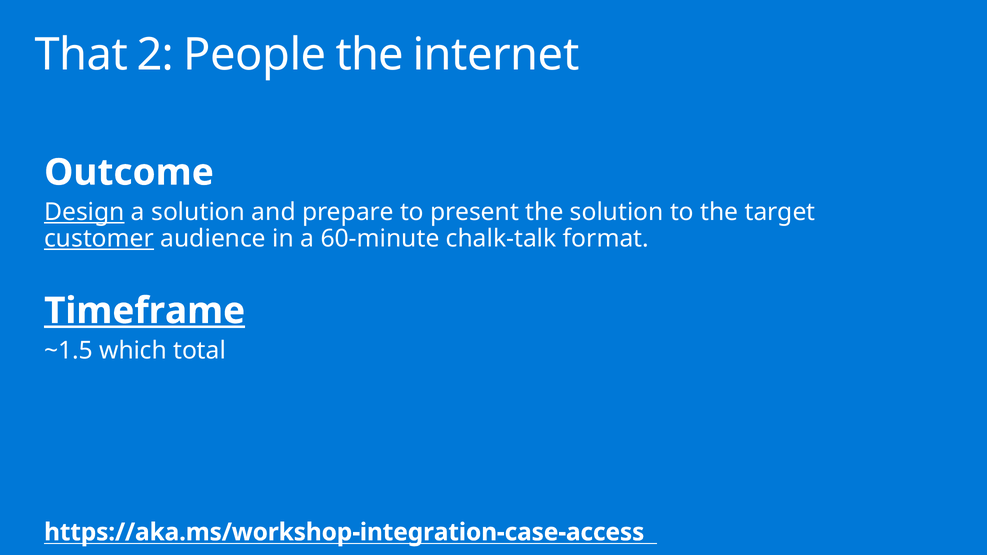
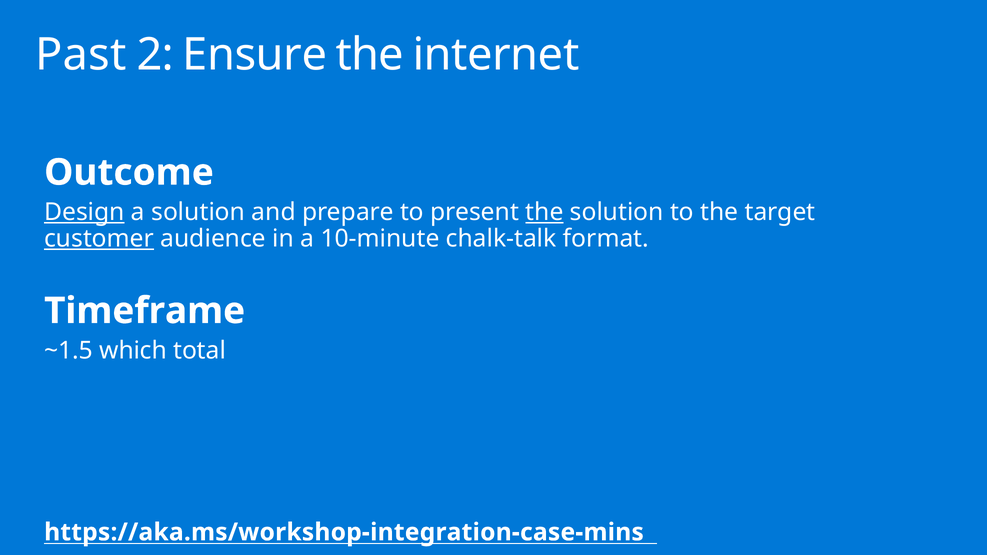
That: That -> Past
People: People -> Ensure
the at (544, 212) underline: none -> present
60-minute: 60-minute -> 10-minute
Timeframe underline: present -> none
https://aka.ms/workshop-integration-case-access: https://aka.ms/workshop-integration-case-access -> https://aka.ms/workshop-integration-case-mins
